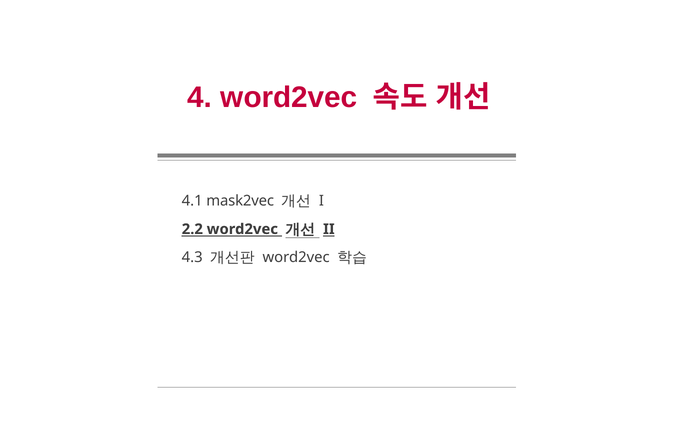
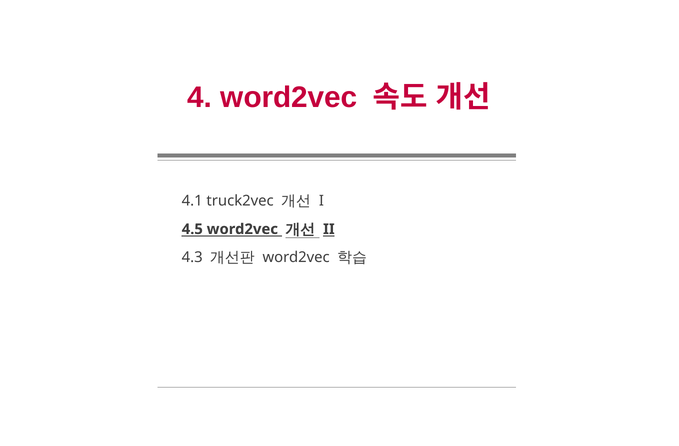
mask2vec: mask2vec -> truck2vec
2.2: 2.2 -> 4.5
